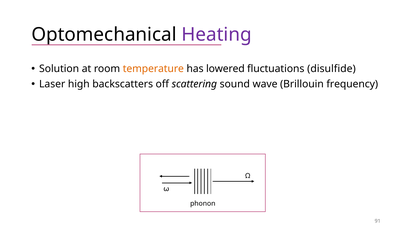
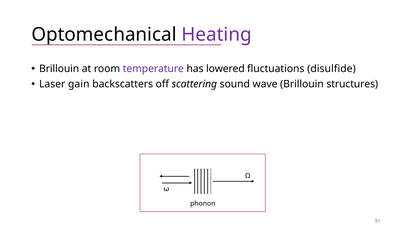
Solution at (59, 69): Solution -> Brillouin
temperature colour: orange -> purple
high: high -> gain
frequency: frequency -> structures
